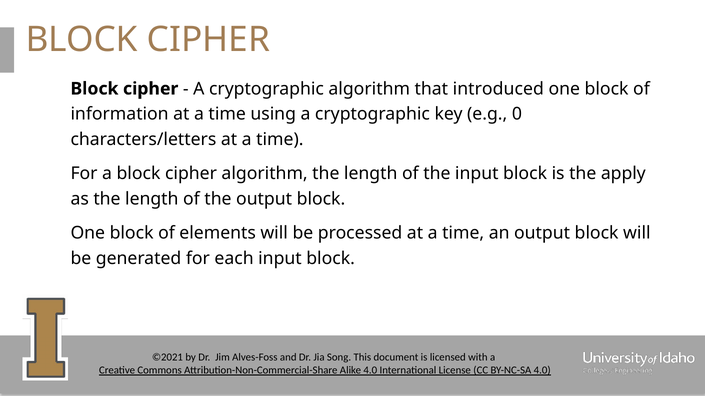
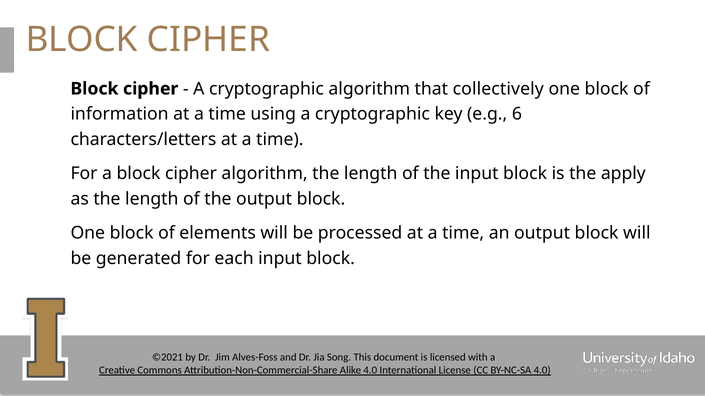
introduced: introduced -> collectively
0: 0 -> 6
